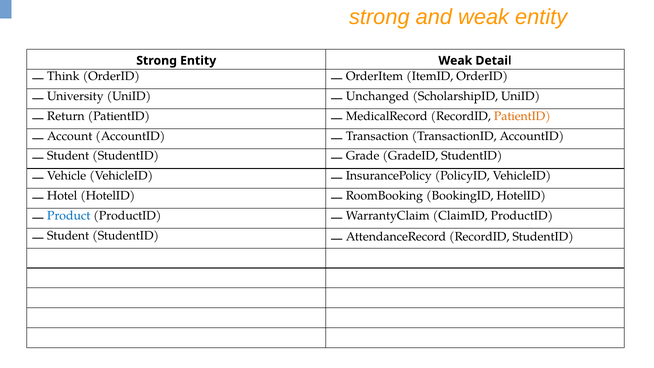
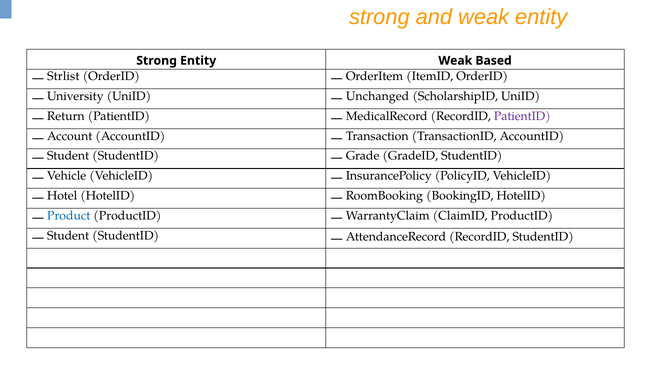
Detail: Detail -> Based
Think: Think -> Strlist
PatientID at (522, 116) colour: orange -> purple
